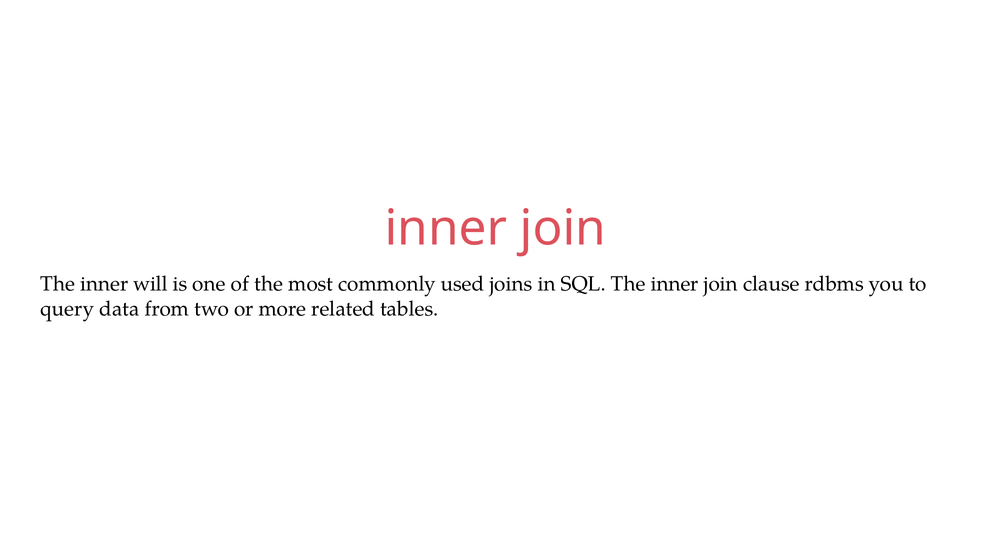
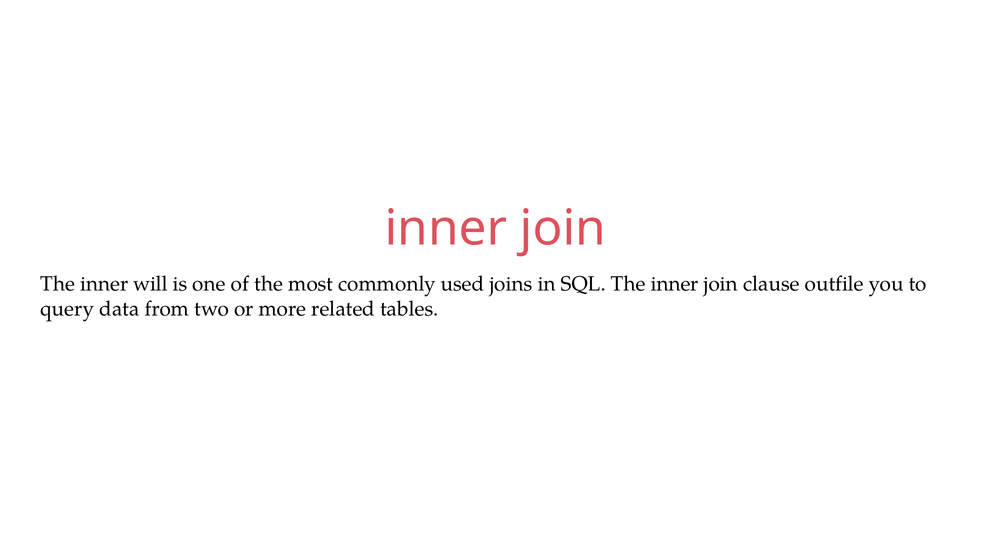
rdbms: rdbms -> outfile
